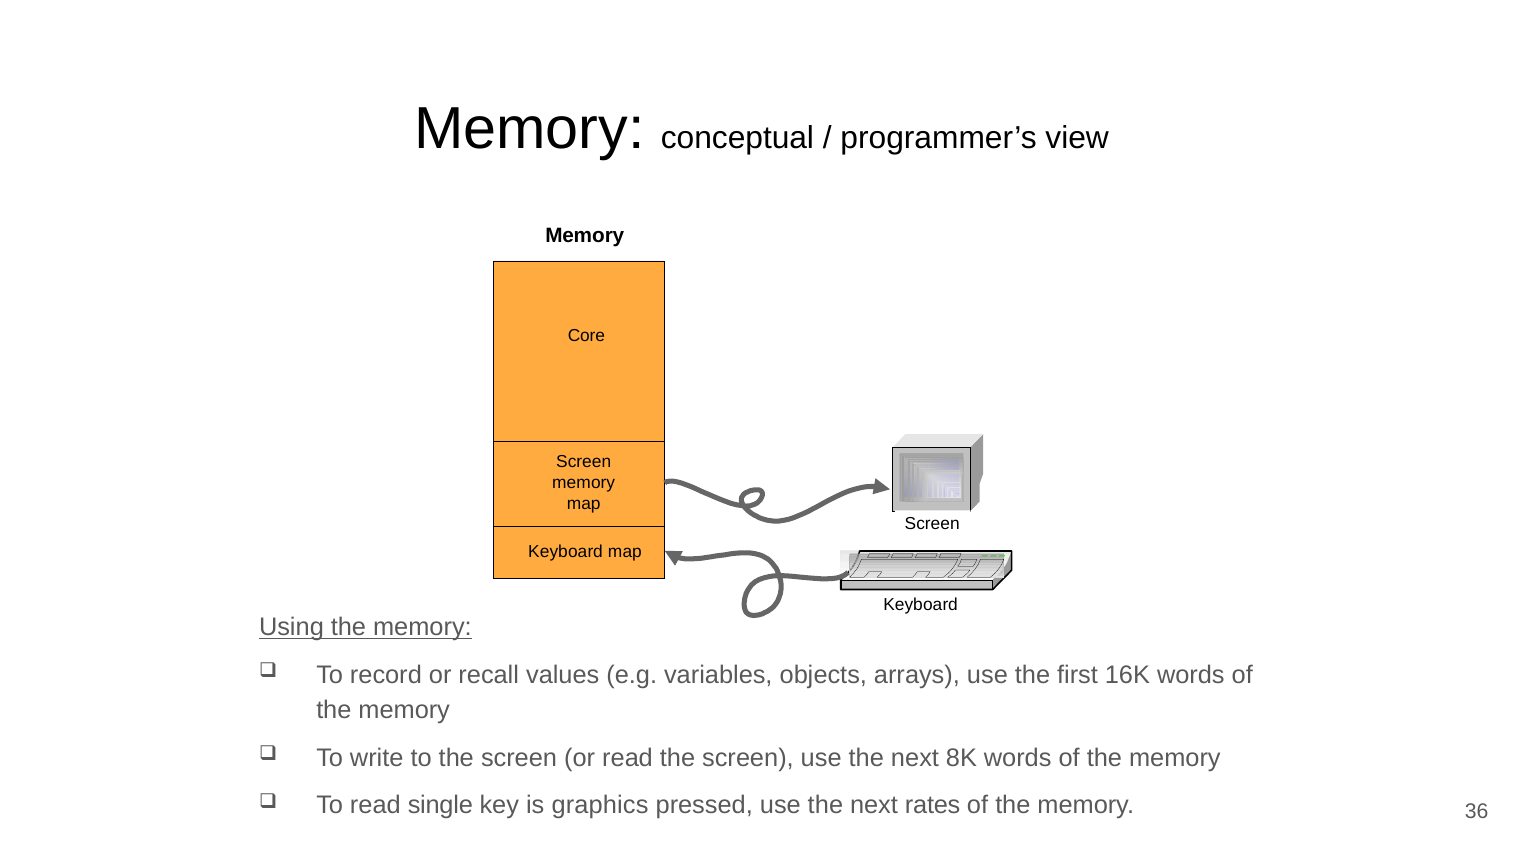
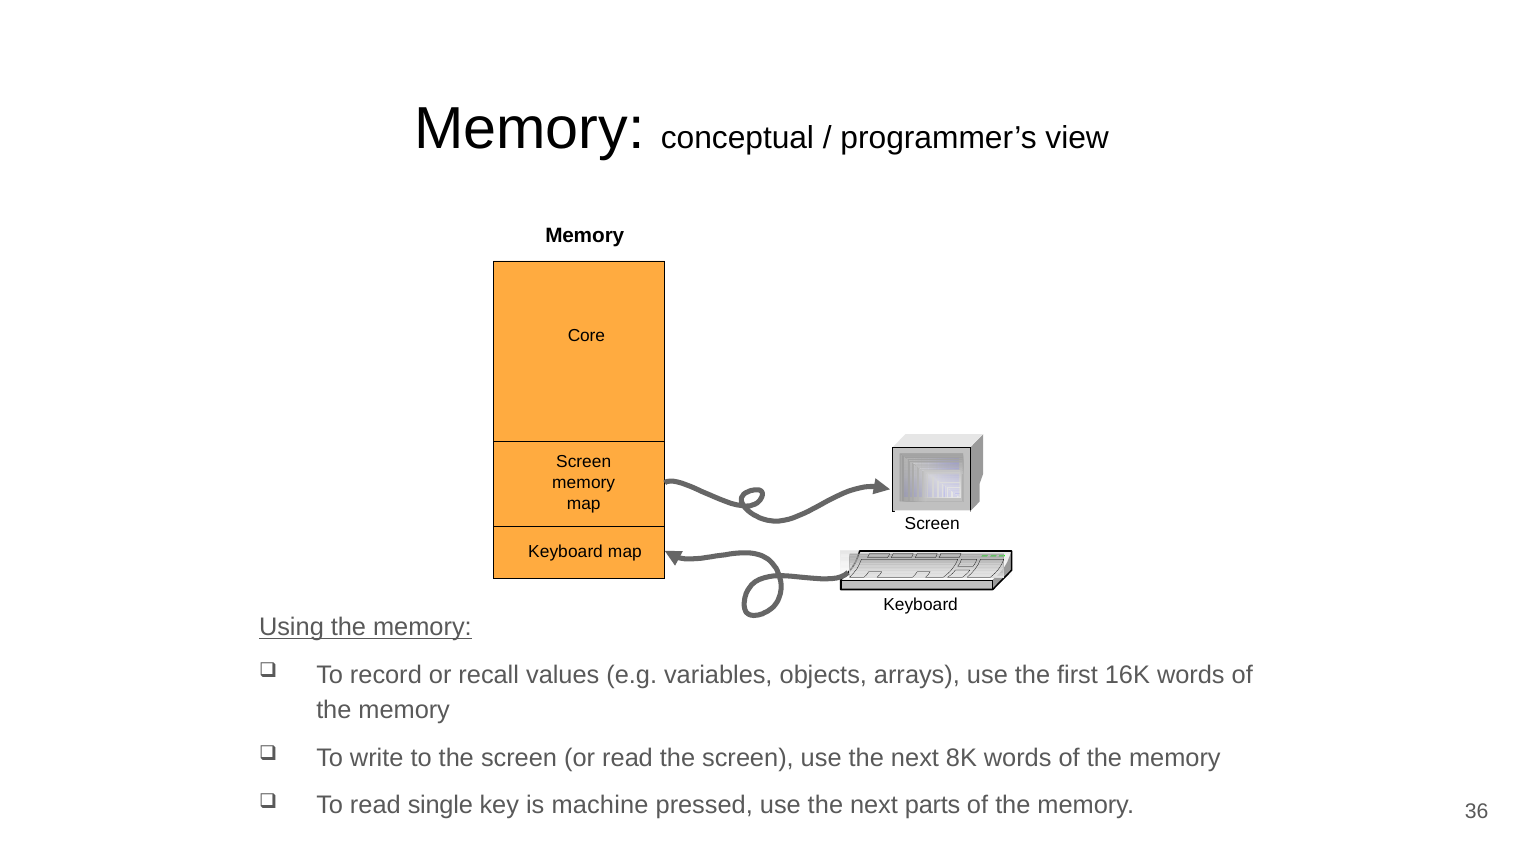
graphics: graphics -> machine
rates: rates -> parts
